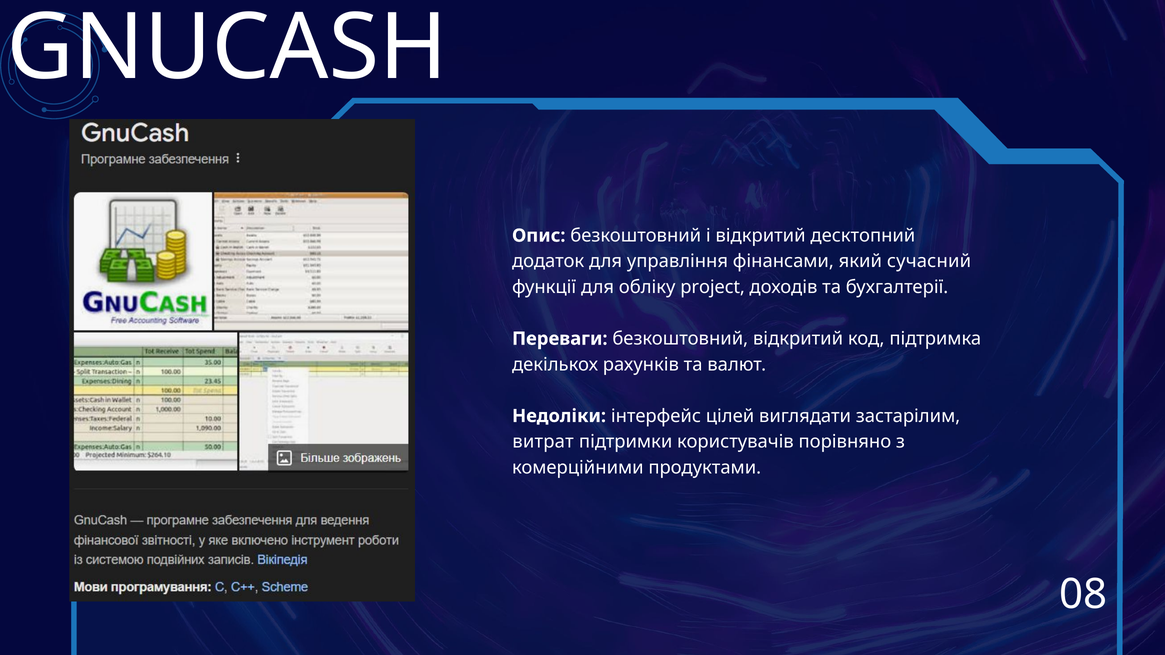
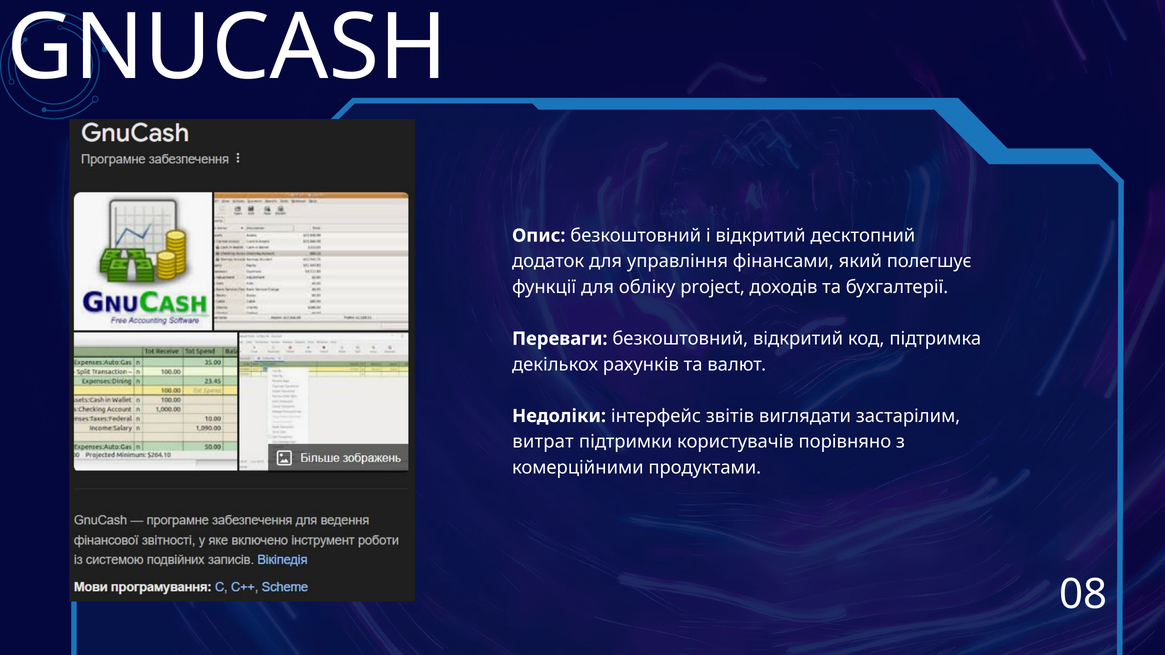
сучасний: сучасний -> полегшує
цілей: цілей -> звітів
